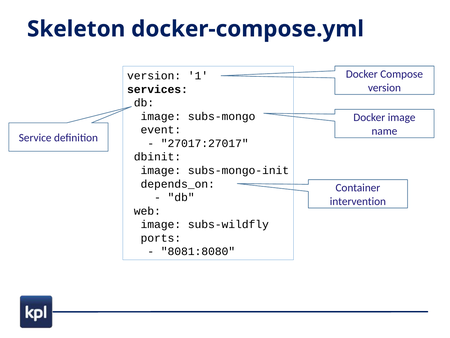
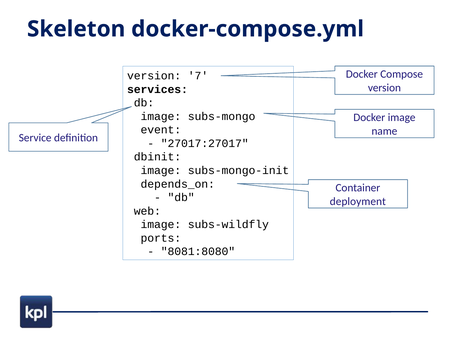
1: 1 -> 7
intervention: intervention -> deployment
